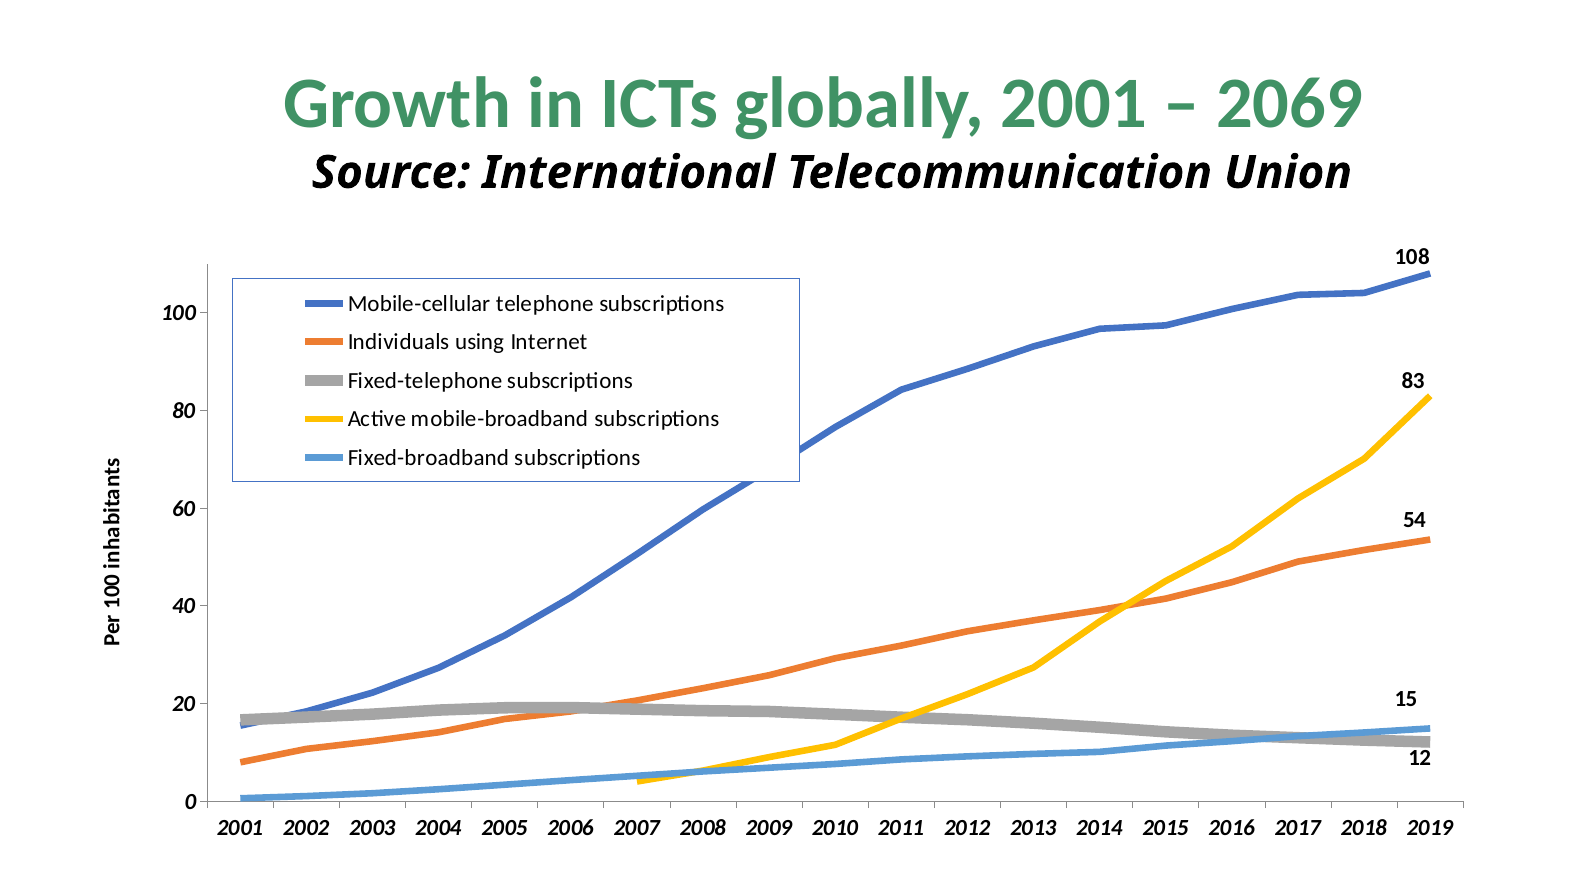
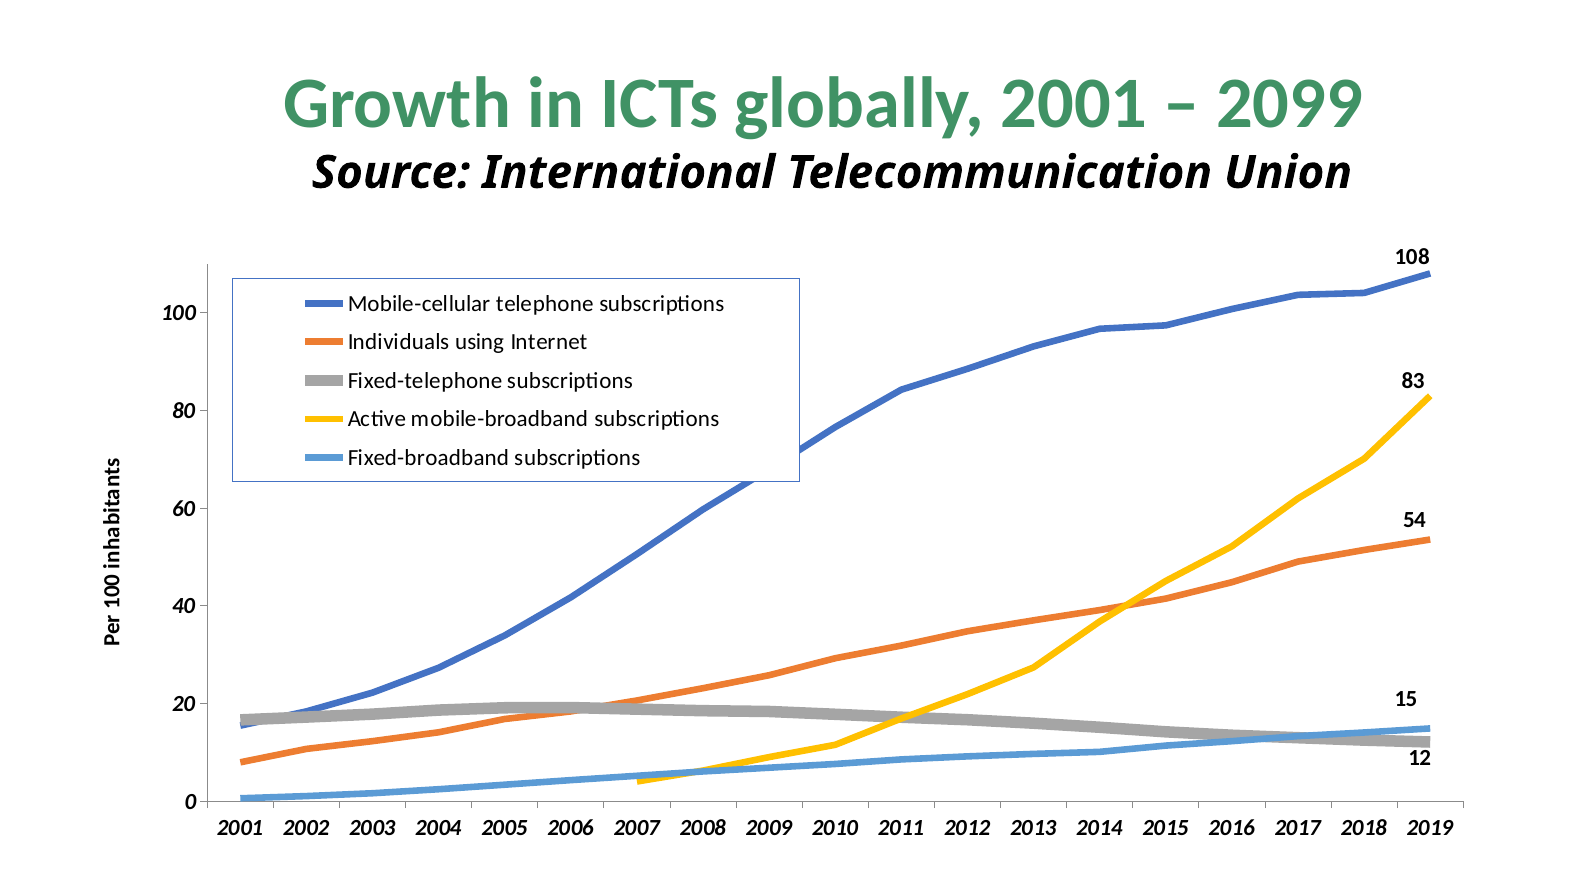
2069: 2069 -> 2099
